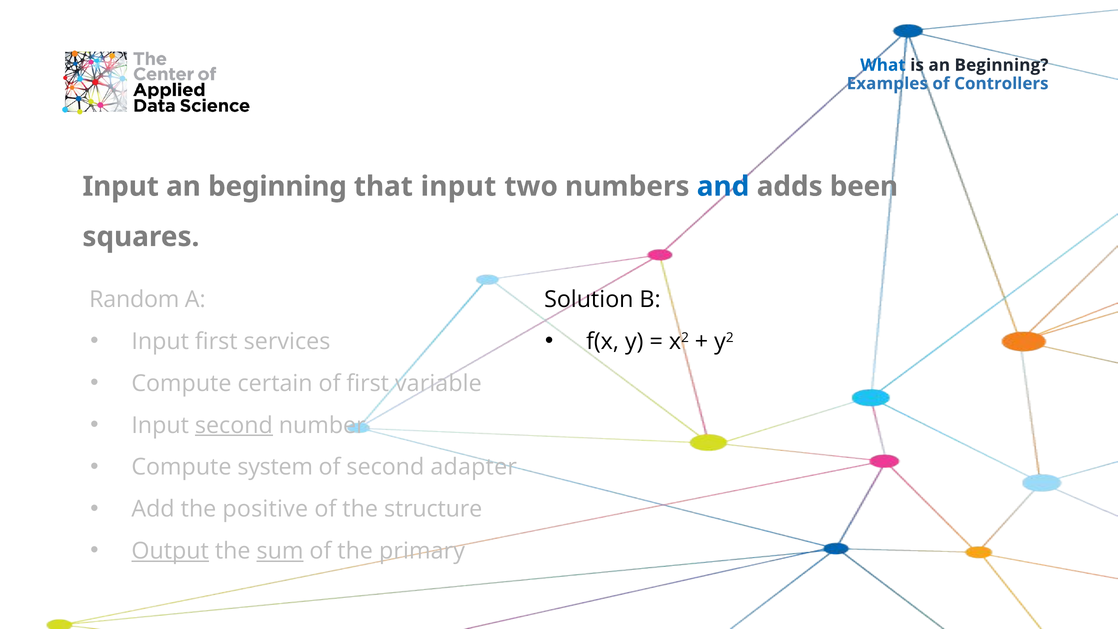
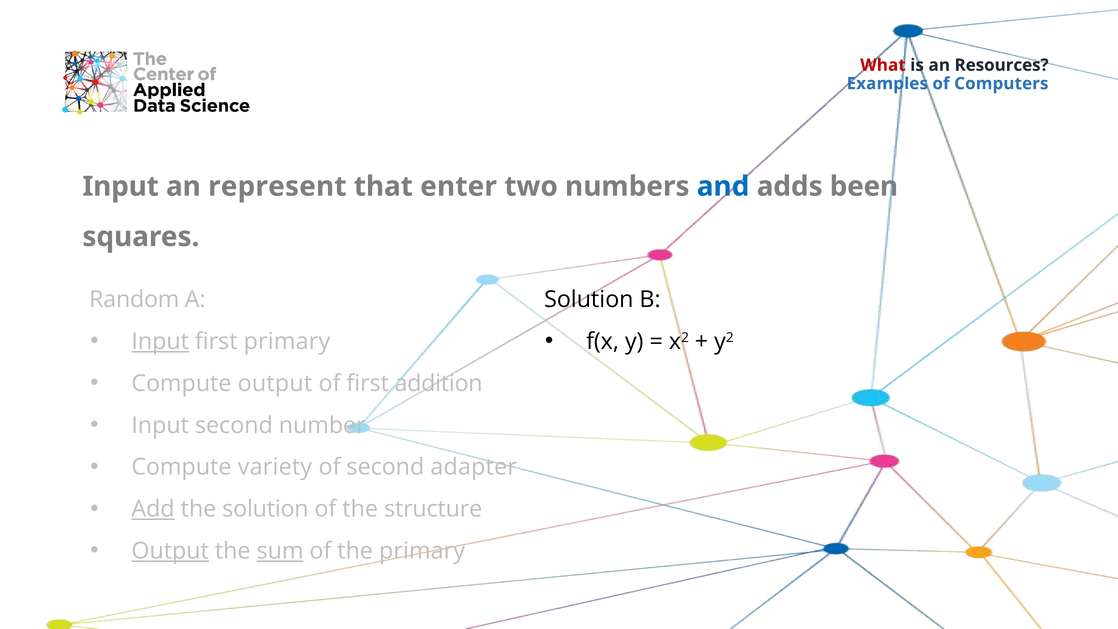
What colour: blue -> red
is an Beginning: Beginning -> Resources
Controllers: Controllers -> Computers
beginning at (277, 186): beginning -> represent
that input: input -> enter
Input at (160, 341) underline: none -> present
first services: services -> primary
Compute certain: certain -> output
variable: variable -> addition
second at (234, 425) underline: present -> none
system: system -> variety
Add underline: none -> present
the positive: positive -> solution
